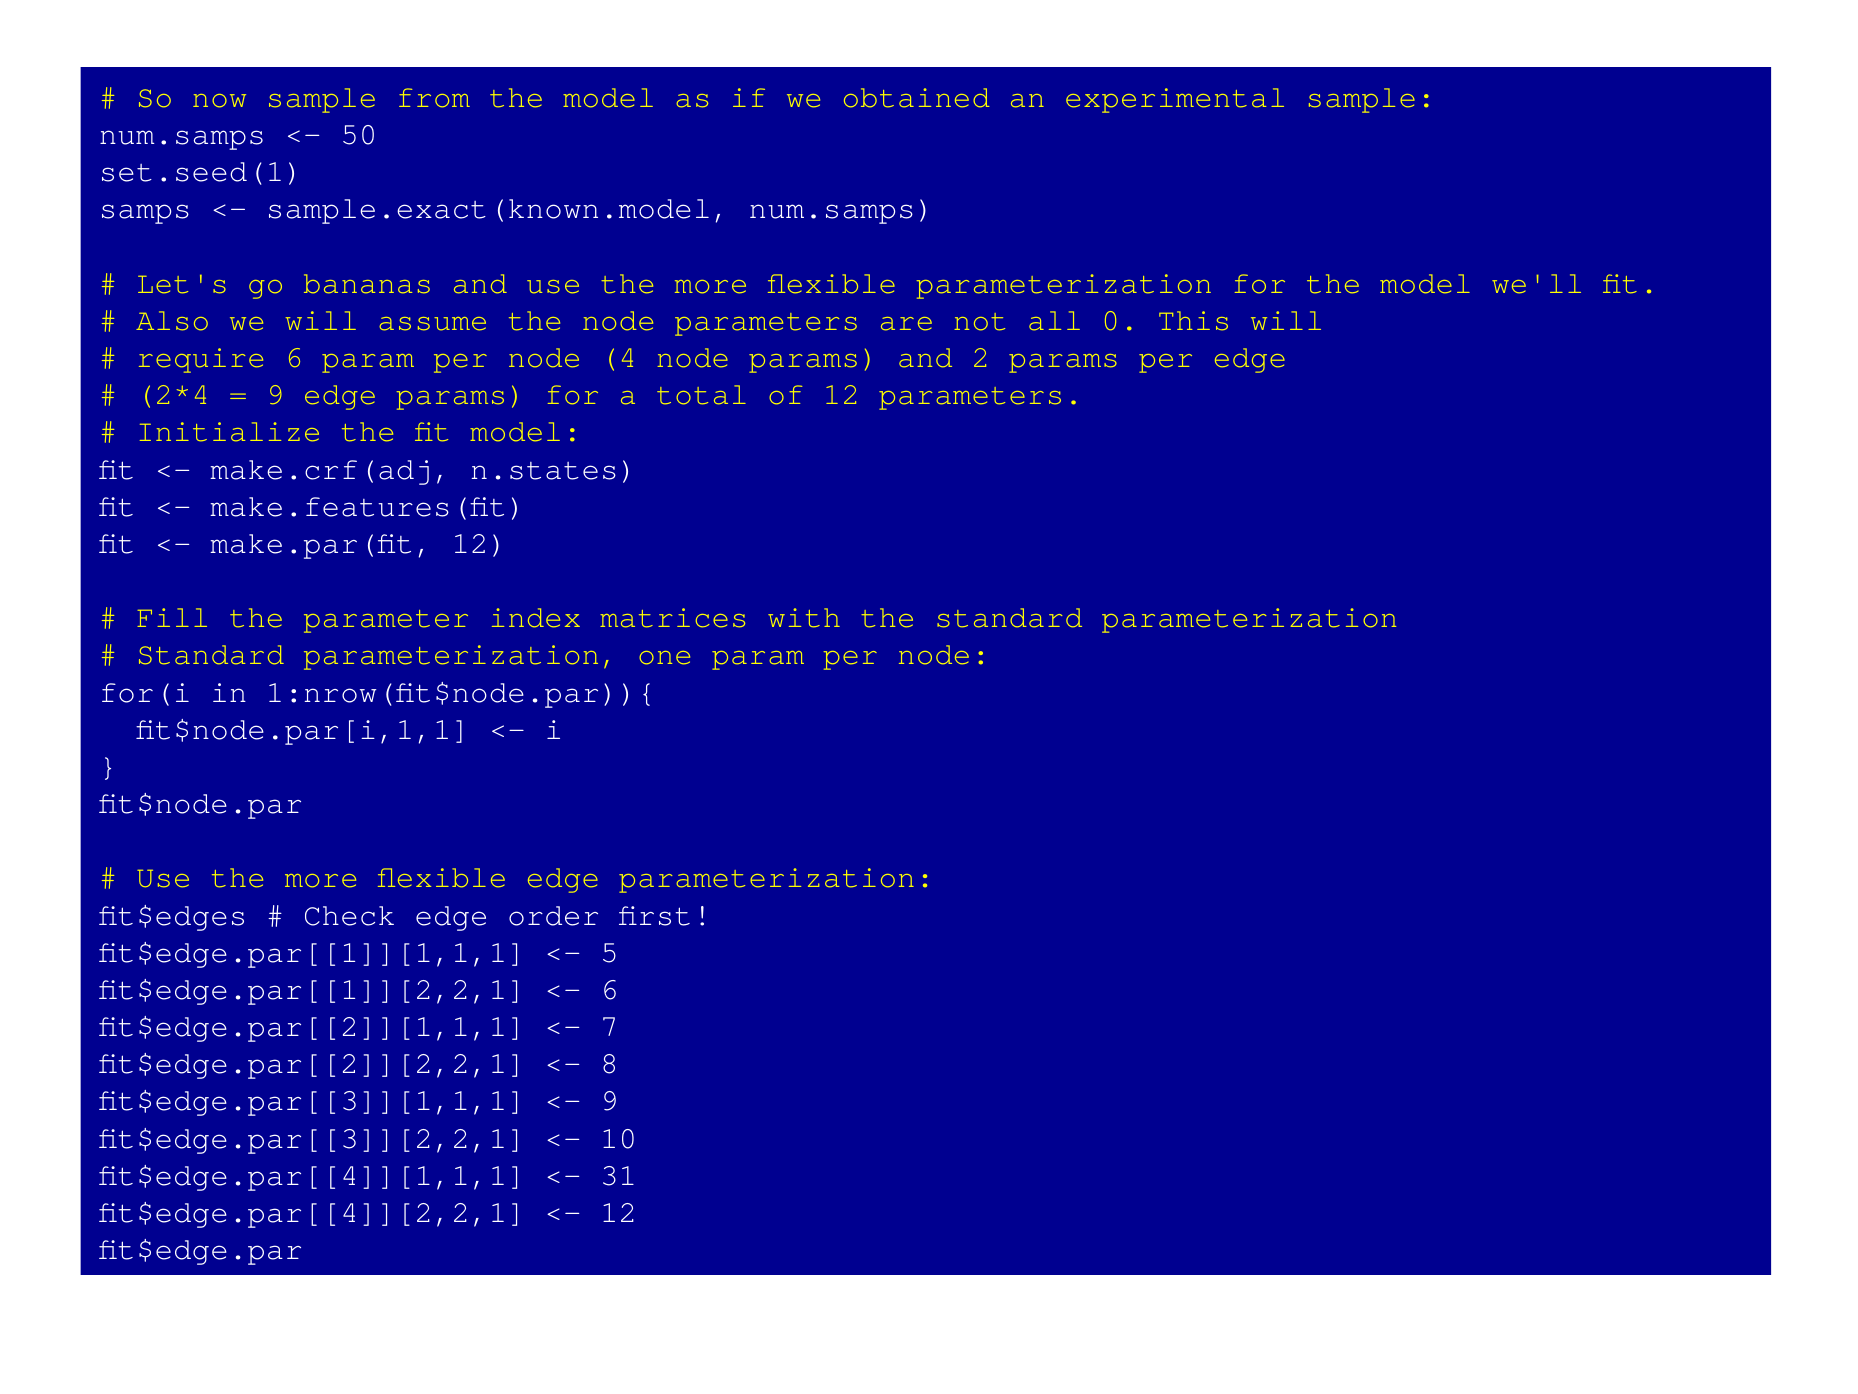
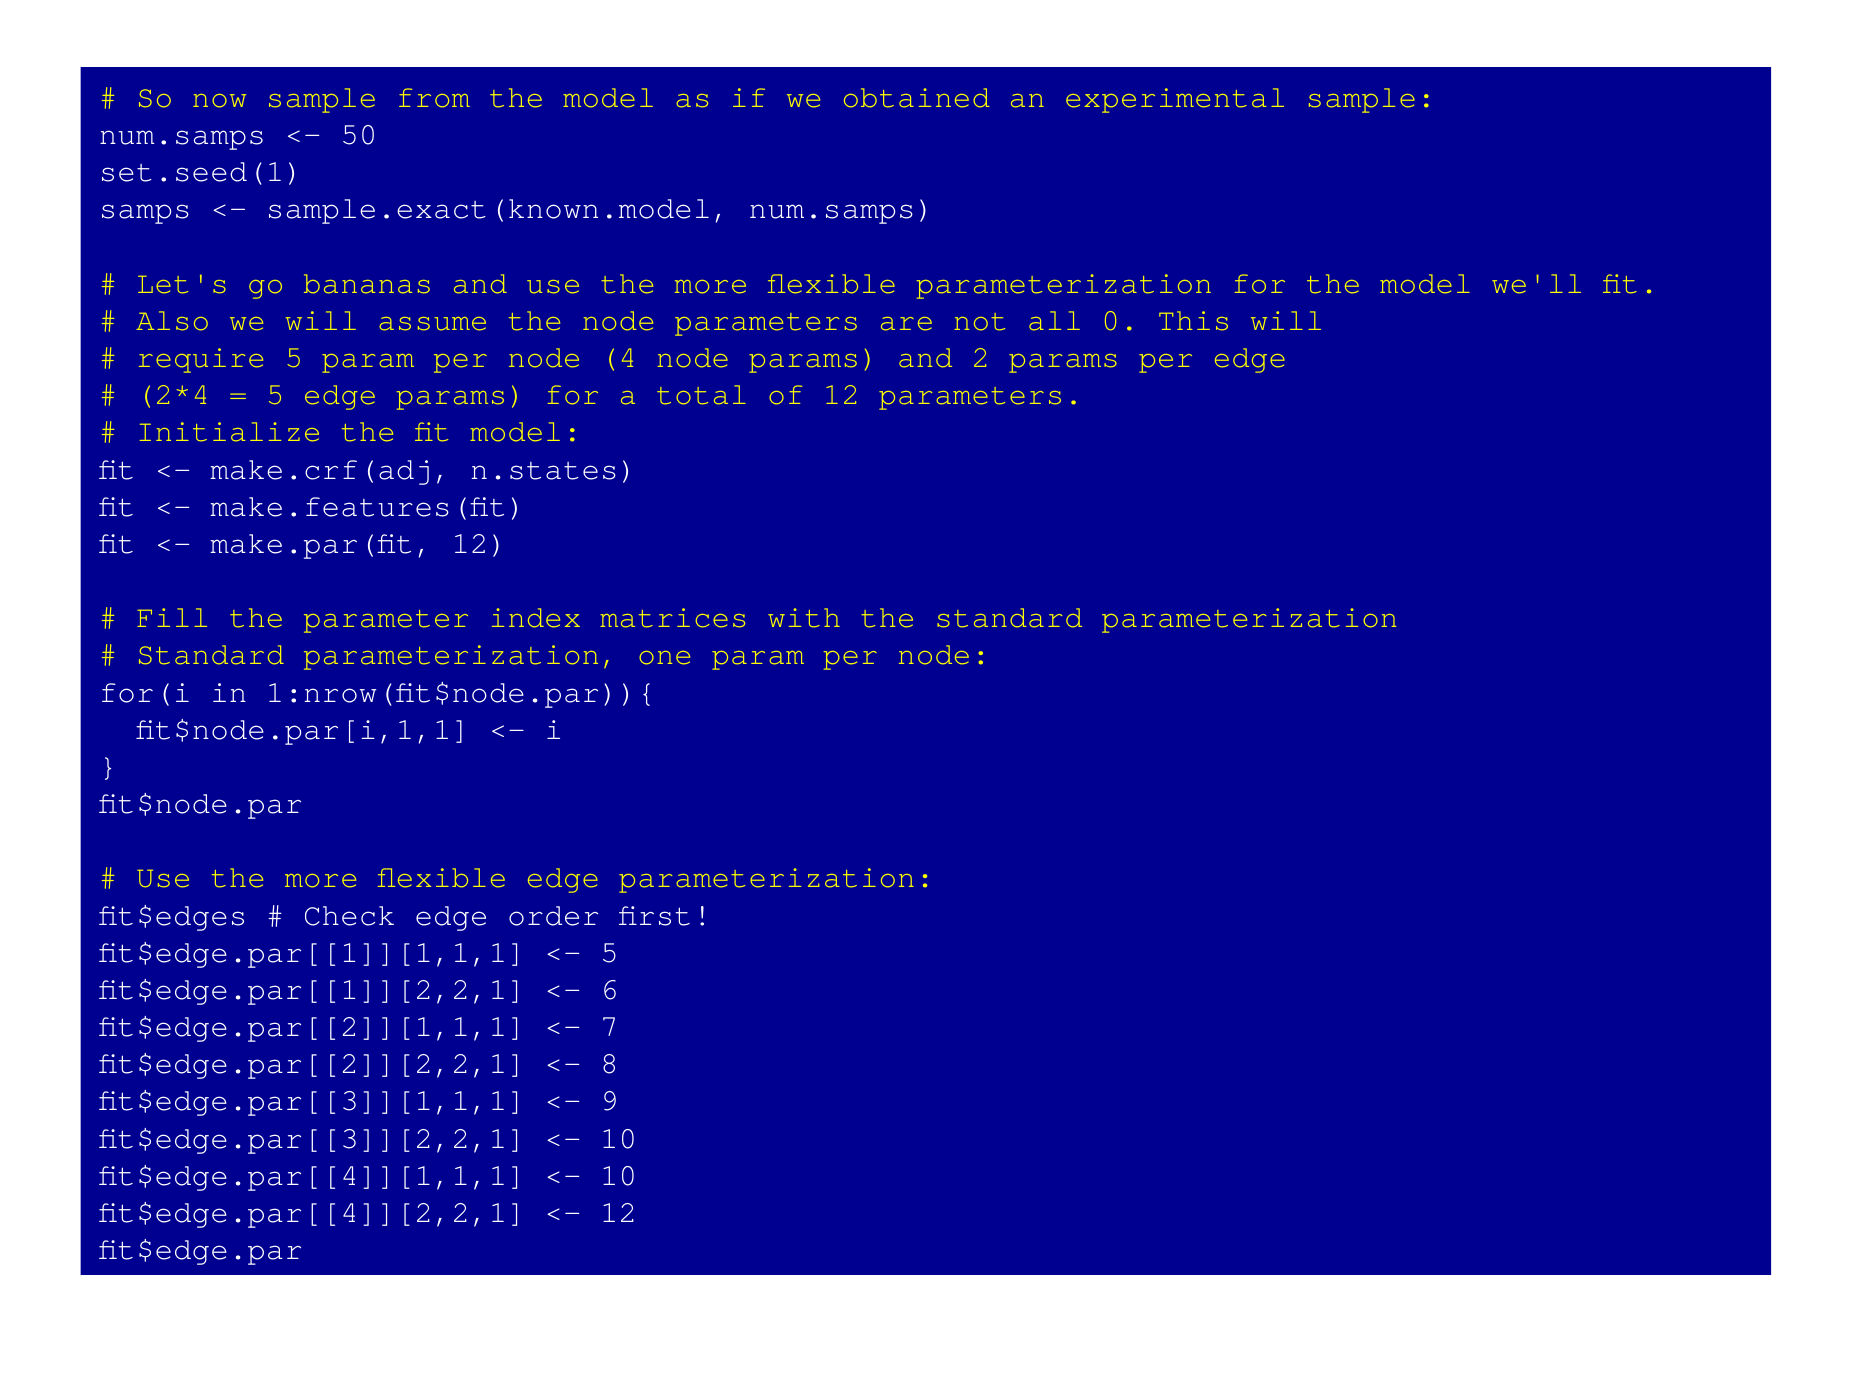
require 6: 6 -> 5
9 at (275, 394): 9 -> 5
31 at (619, 1175): 31 -> 10
